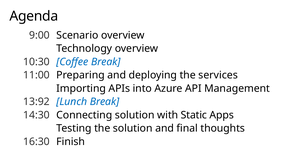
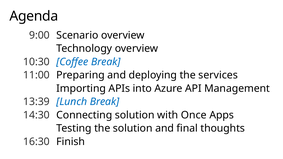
13:92: 13:92 -> 13:39
Static: Static -> Once
